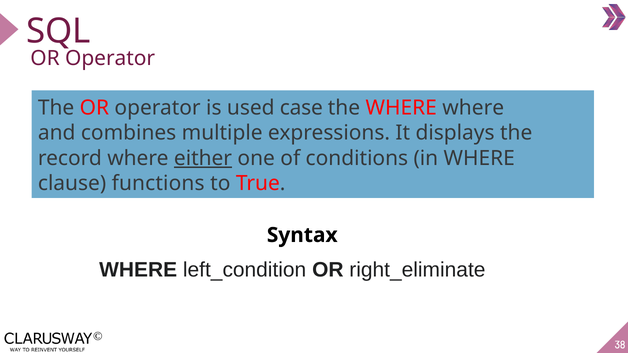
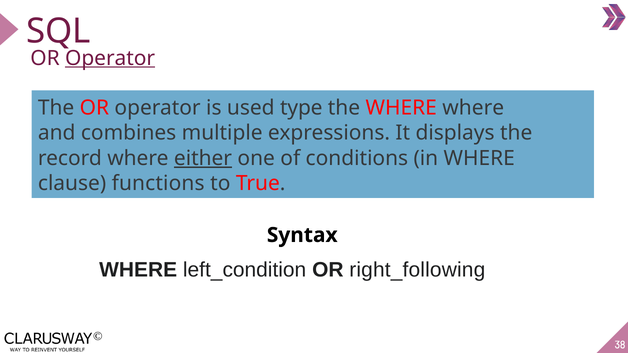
Operator at (110, 58) underline: none -> present
case: case -> type
right_eliminate: right_eliminate -> right_following
